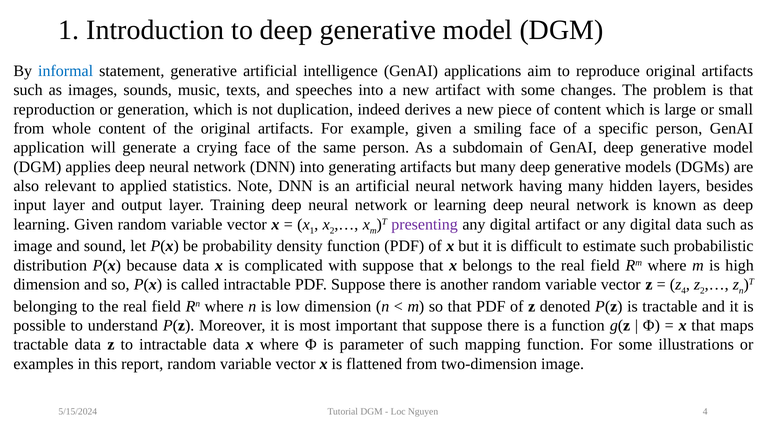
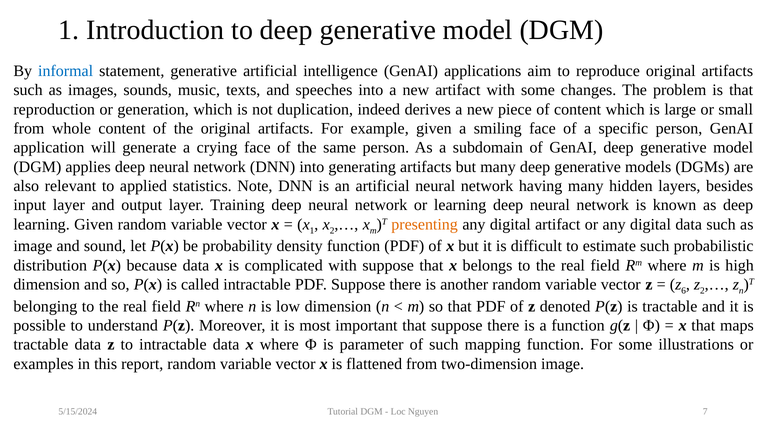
presenting colour: purple -> orange
z 4: 4 -> 6
Nguyen 4: 4 -> 7
